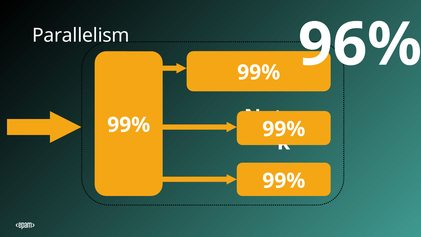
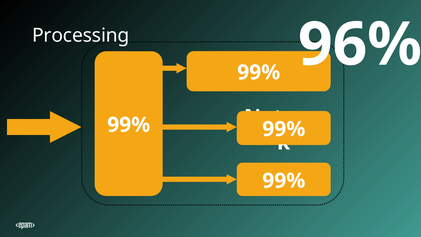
Parallelism: Parallelism -> Processing
